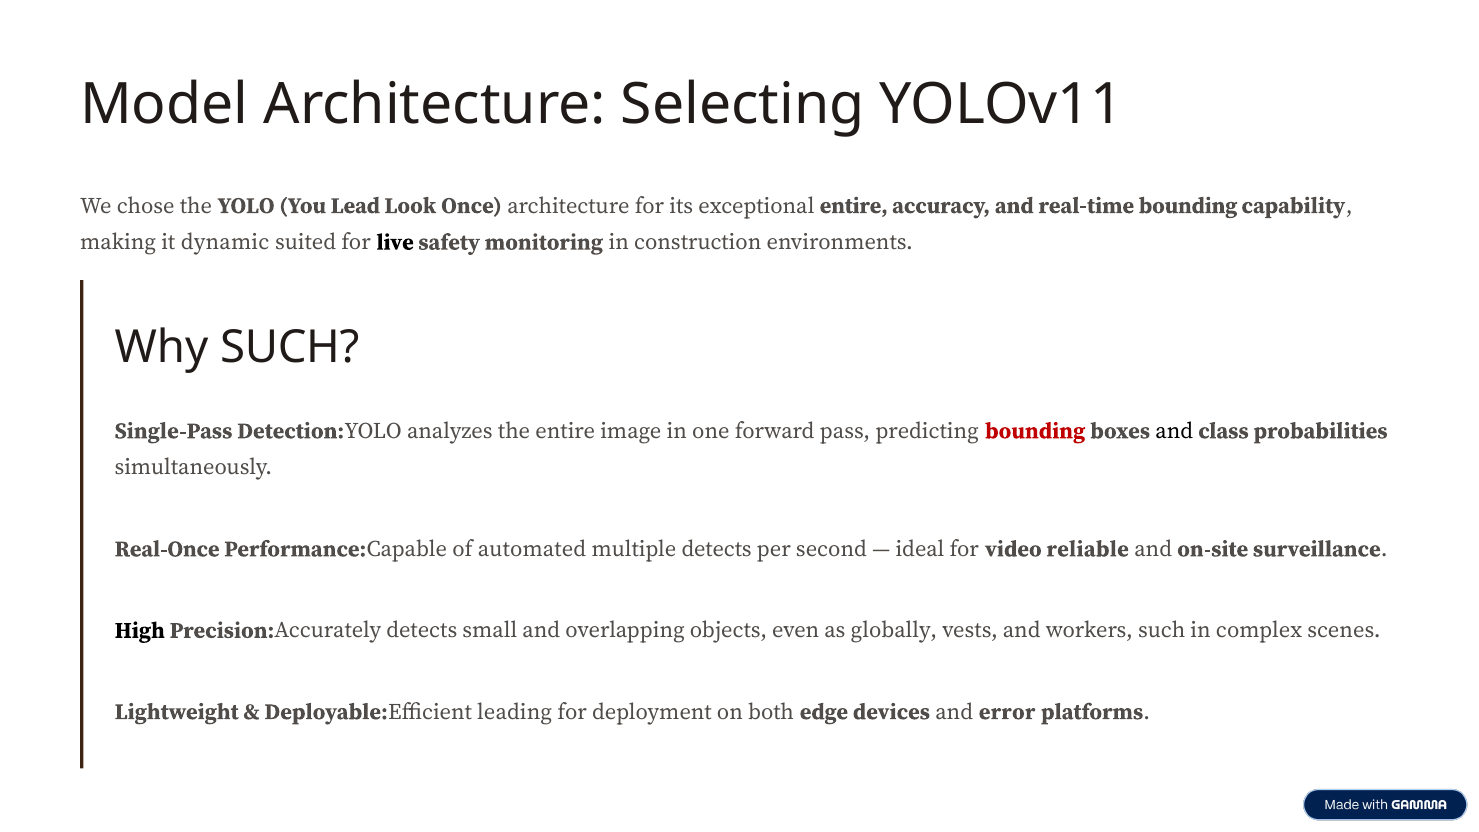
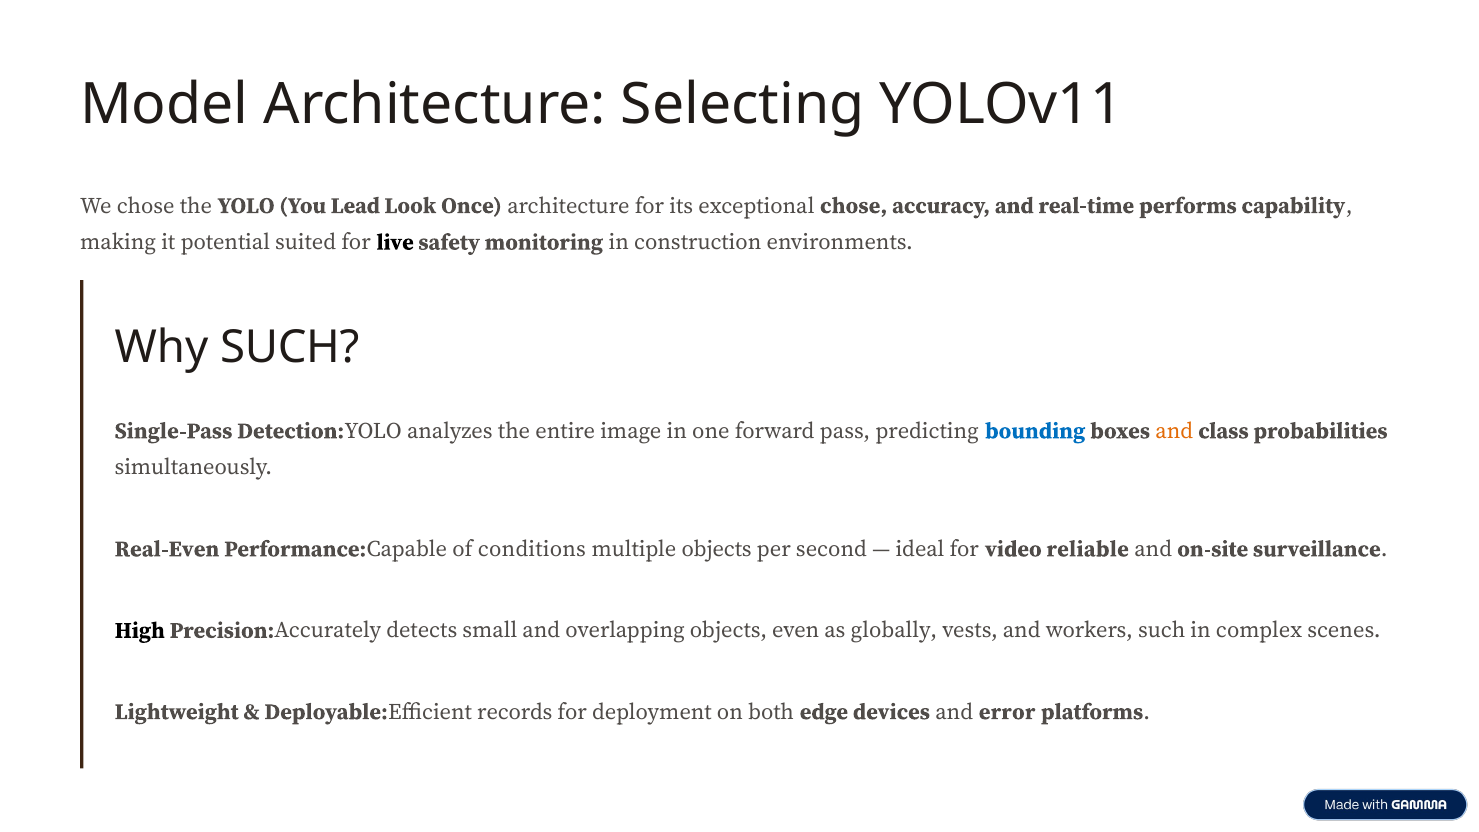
exceptional entire: entire -> chose
real-time bounding: bounding -> performs
dynamic: dynamic -> potential
bounding at (1035, 431) colour: red -> blue
and at (1174, 431) colour: black -> orange
Real-Once: Real-Once -> Real-Even
automated: automated -> conditions
multiple detects: detects -> objects
leading: leading -> records
